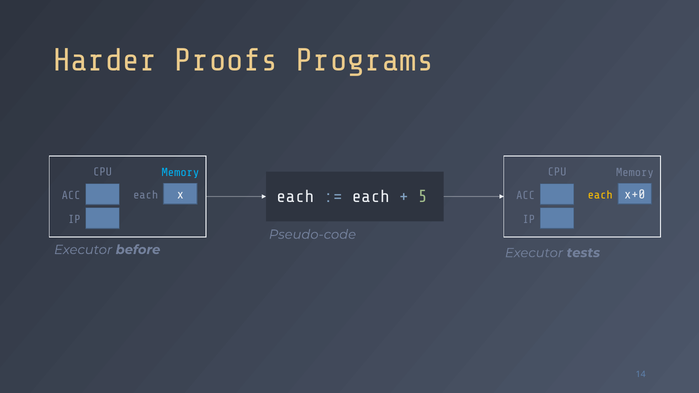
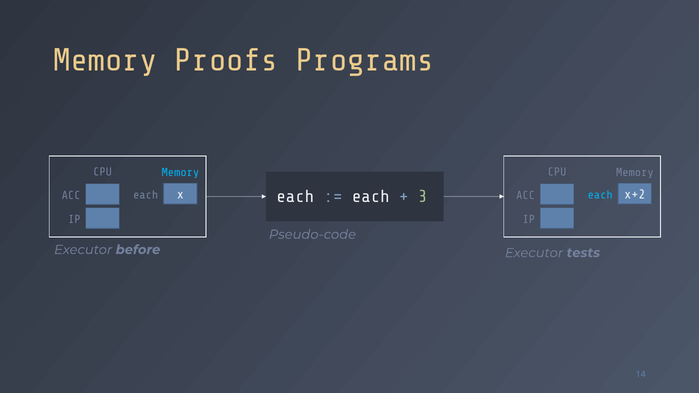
Harder at (105, 60): Harder -> Memory
5: 5 -> 3
x+0: x+0 -> x+2
each at (600, 195) colour: yellow -> light blue
